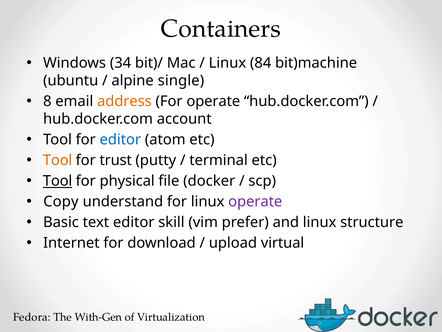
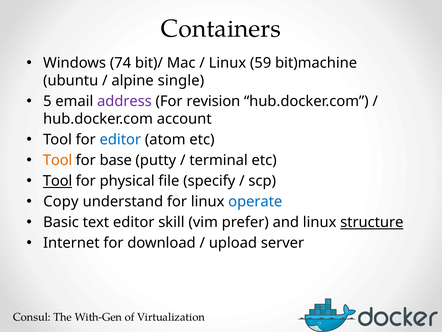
34: 34 -> 74
84: 84 -> 59
8: 8 -> 5
address colour: orange -> purple
For operate: operate -> revision
trust: trust -> base
docker: docker -> specify
operate at (255, 201) colour: purple -> blue
structure underline: none -> present
virtual: virtual -> server
Fedora: Fedora -> Consul
